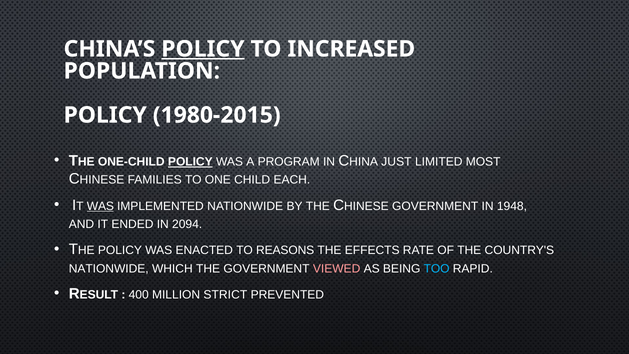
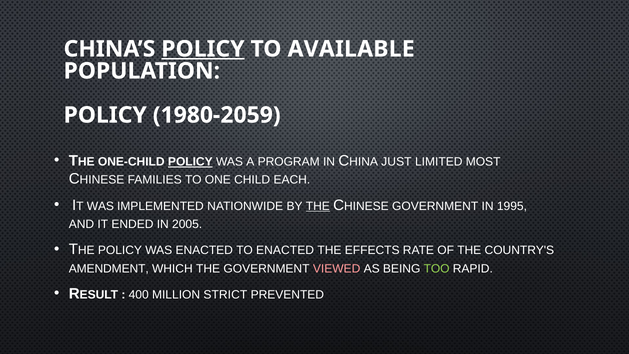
INCREASED: INCREASED -> AVAILABLE
1980-2015: 1980-2015 -> 1980-2059
WAS at (100, 206) underline: present -> none
THE at (318, 206) underline: none -> present
1948: 1948 -> 1995
2094: 2094 -> 2005
TO REASONS: REASONS -> ENACTED
NATIONWIDE at (109, 268): NATIONWIDE -> AMENDMENT
TOO colour: light blue -> light green
